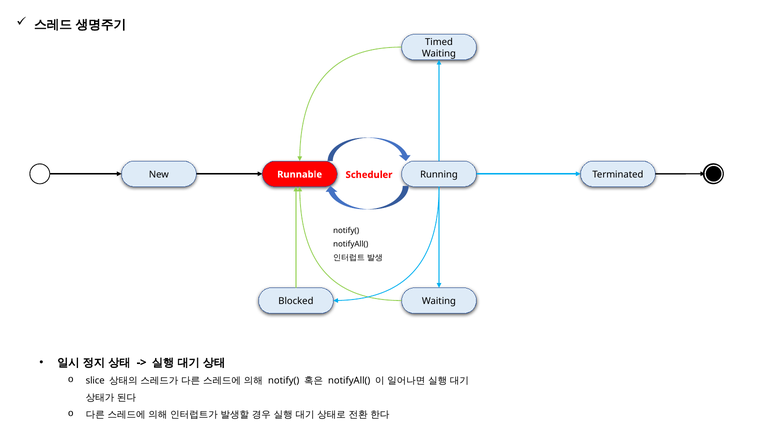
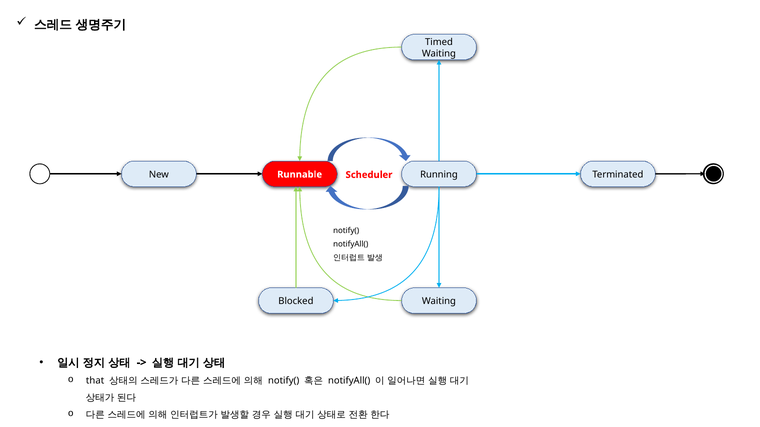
slice: slice -> that
